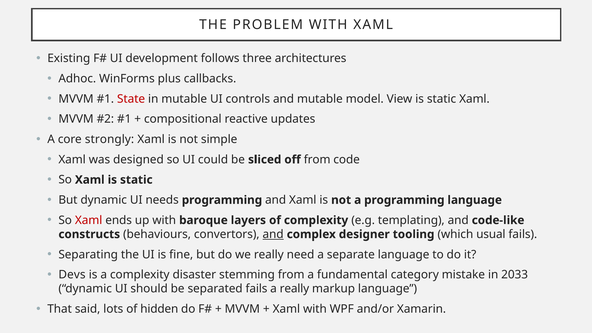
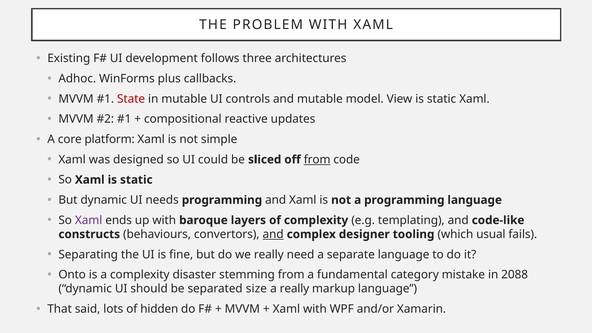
strongly: strongly -> platform
from at (317, 160) underline: none -> present
Xaml at (89, 220) colour: red -> purple
Devs: Devs -> Onto
2033: 2033 -> 2088
separated fails: fails -> size
